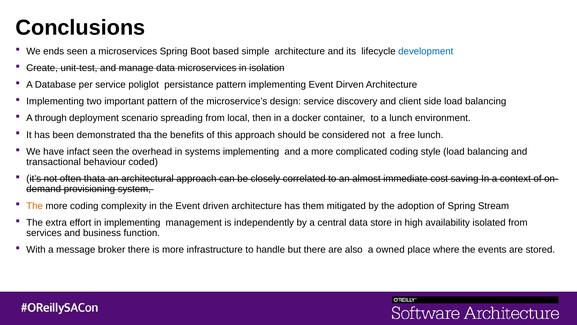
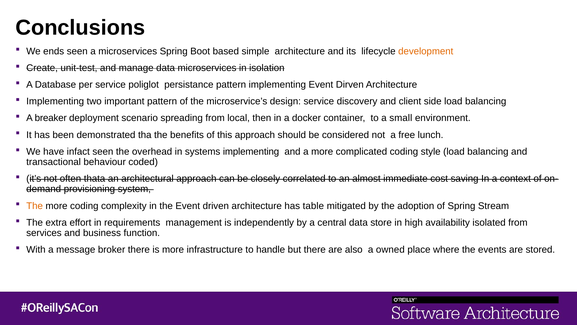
development colour: blue -> orange
through: through -> breaker
a lunch: lunch -> small
them: them -> table
in implementing: implementing -> requirements
